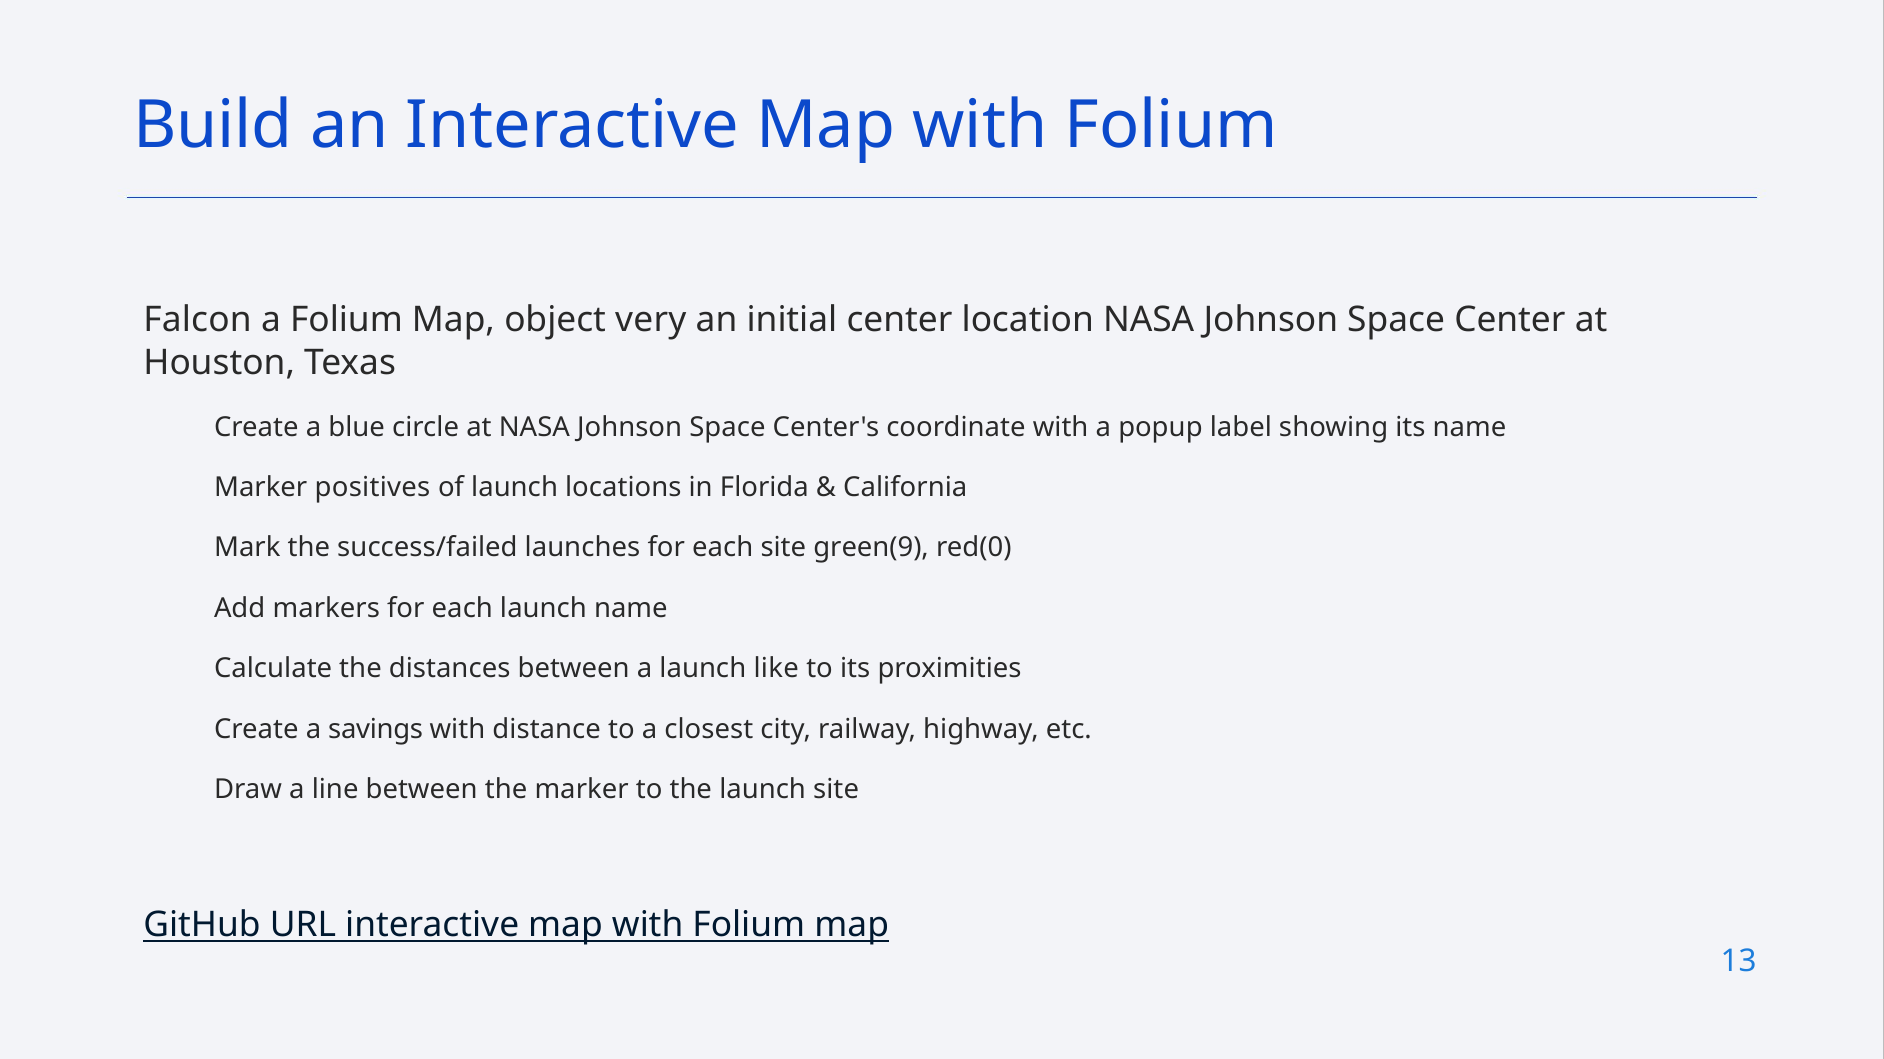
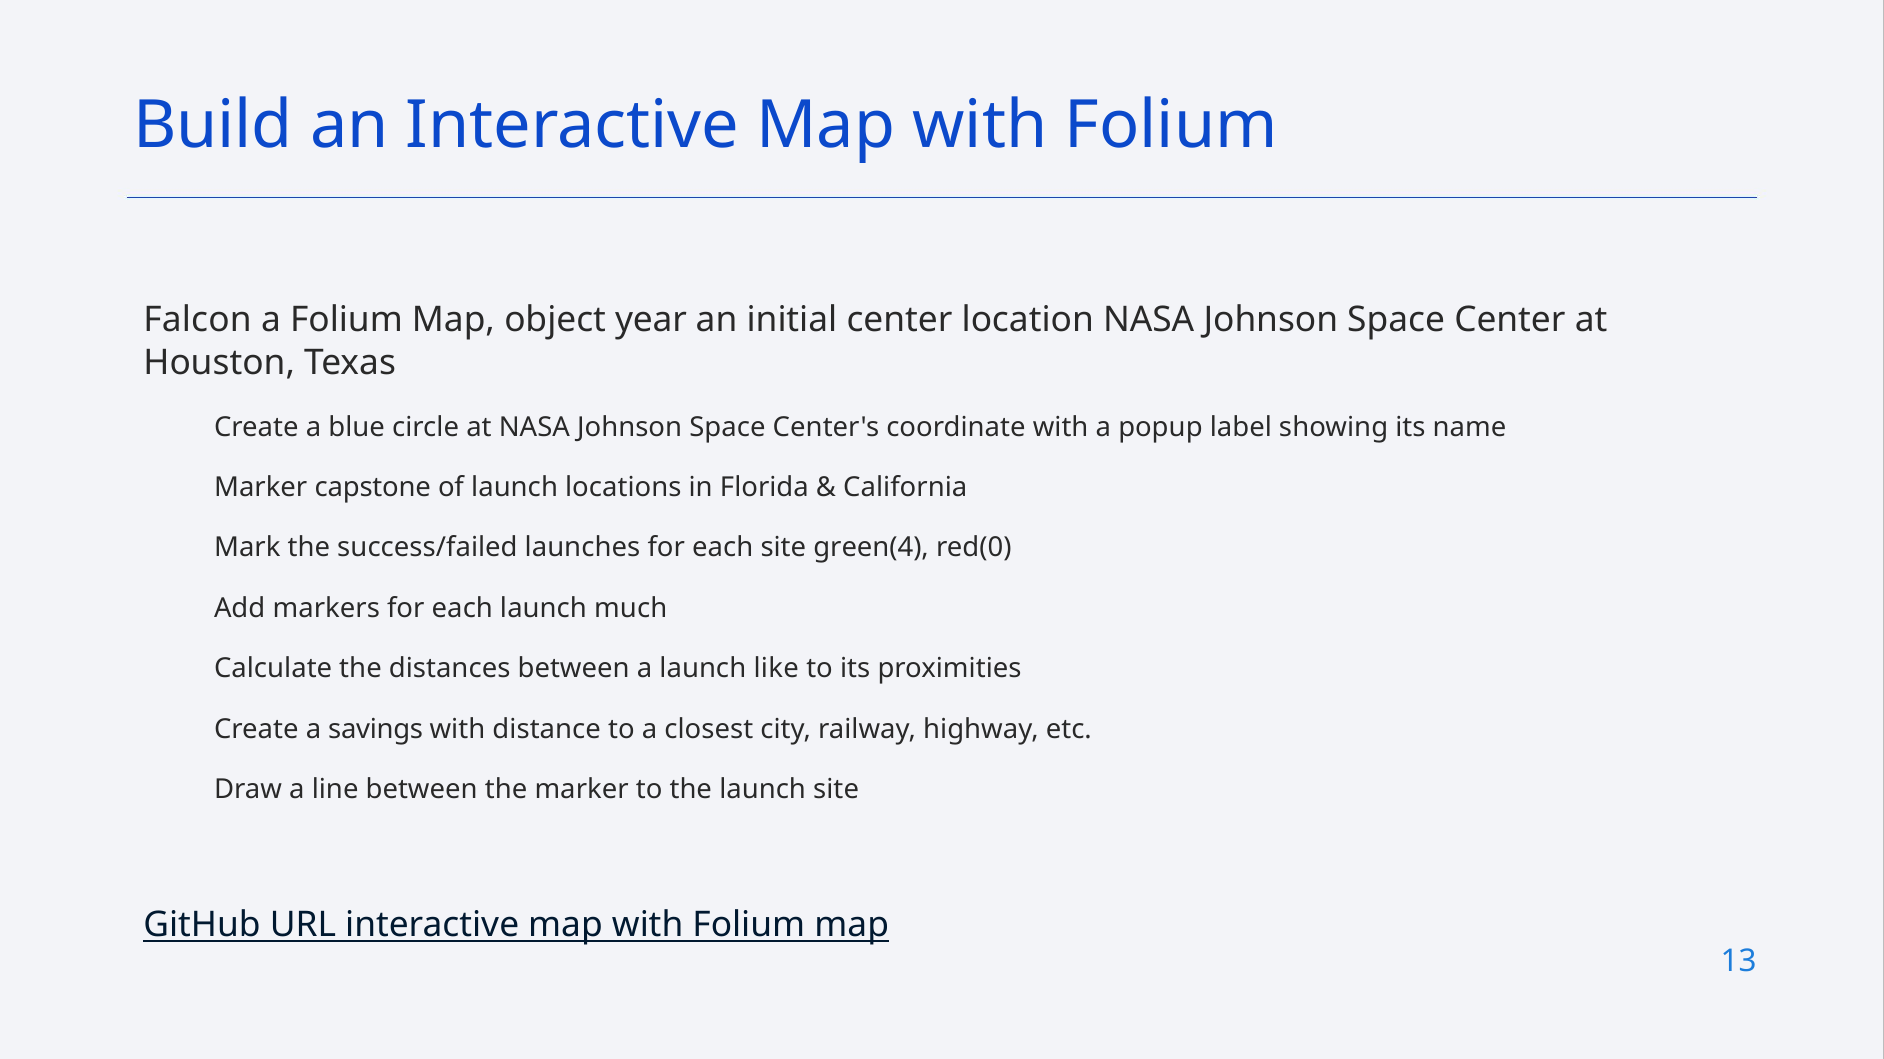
very: very -> year
positives: positives -> capstone
green(9: green(9 -> green(4
launch name: name -> much
